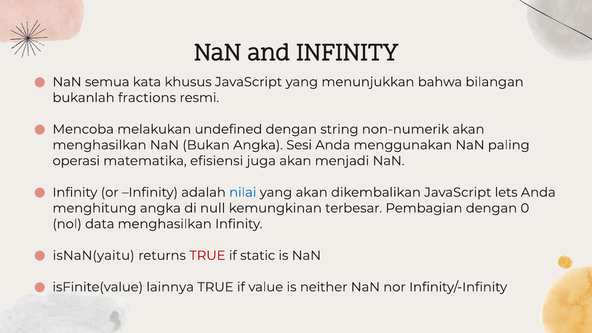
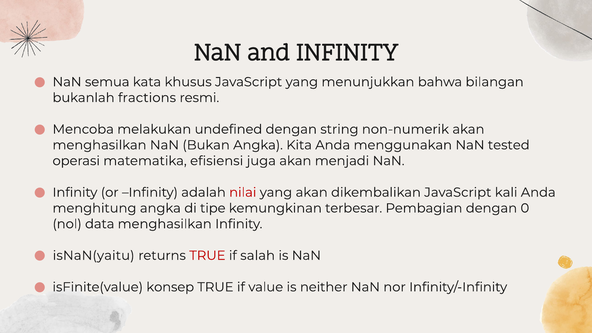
Sesi: Sesi -> Kita
paling: paling -> tested
nilai colour: blue -> red
lets: lets -> kali
null: null -> tipe
static: static -> salah
lainnya: lainnya -> konsep
